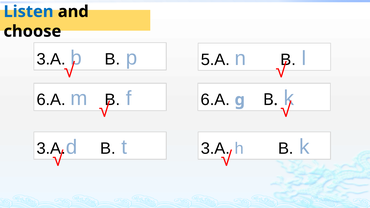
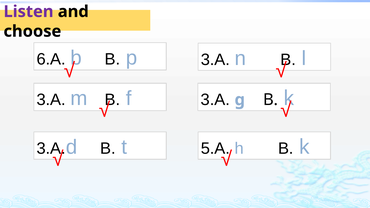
Listen colour: blue -> purple
3.A at (51, 59): 3.A -> 6.A
5.A at (215, 60): 5.A -> 3.A
6.A at (51, 100): 6.A -> 3.A
6.A at (215, 100): 6.A -> 3.A
3.A at (215, 148): 3.A -> 5.A
